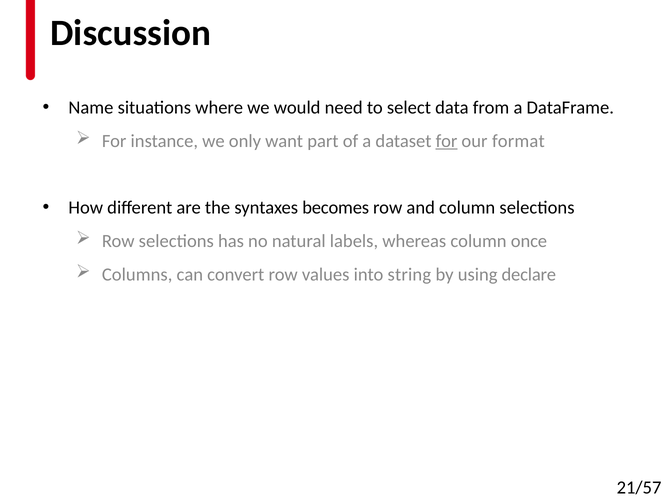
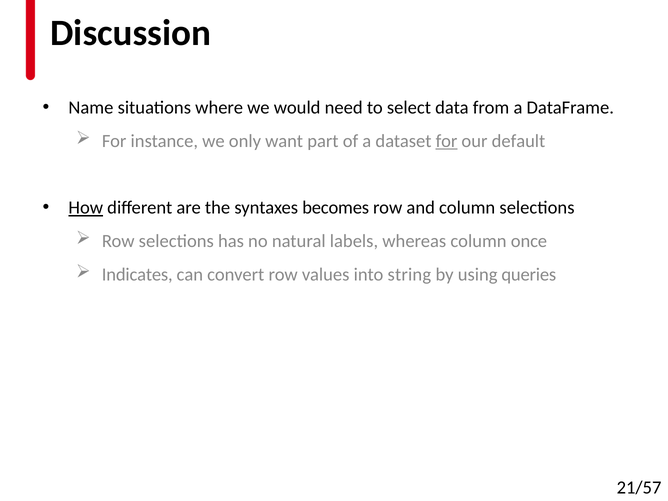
format: format -> default
How underline: none -> present
Columns: Columns -> Indicates
declare: declare -> queries
